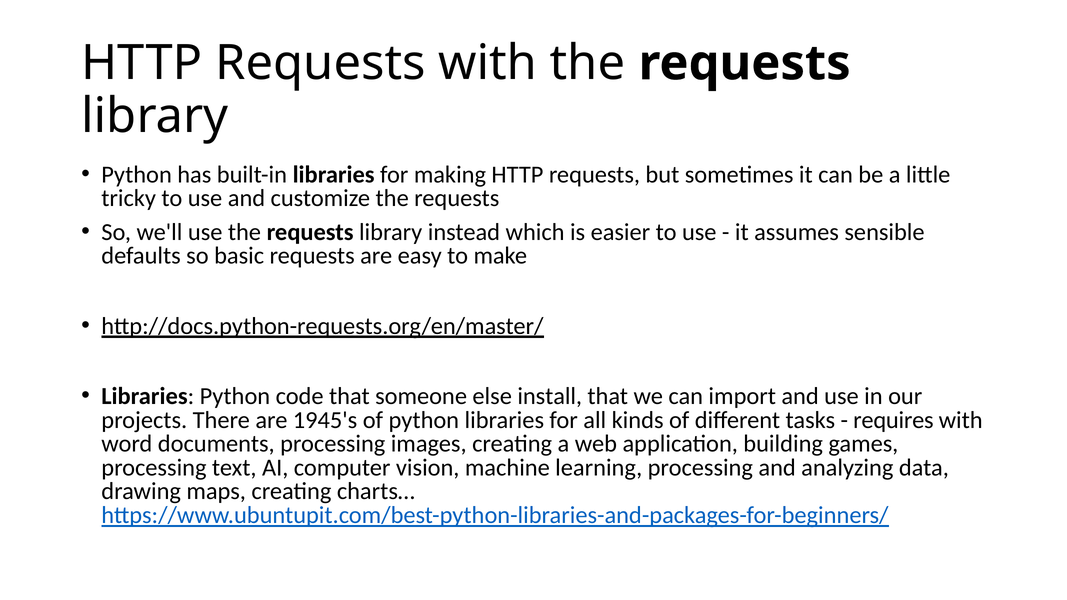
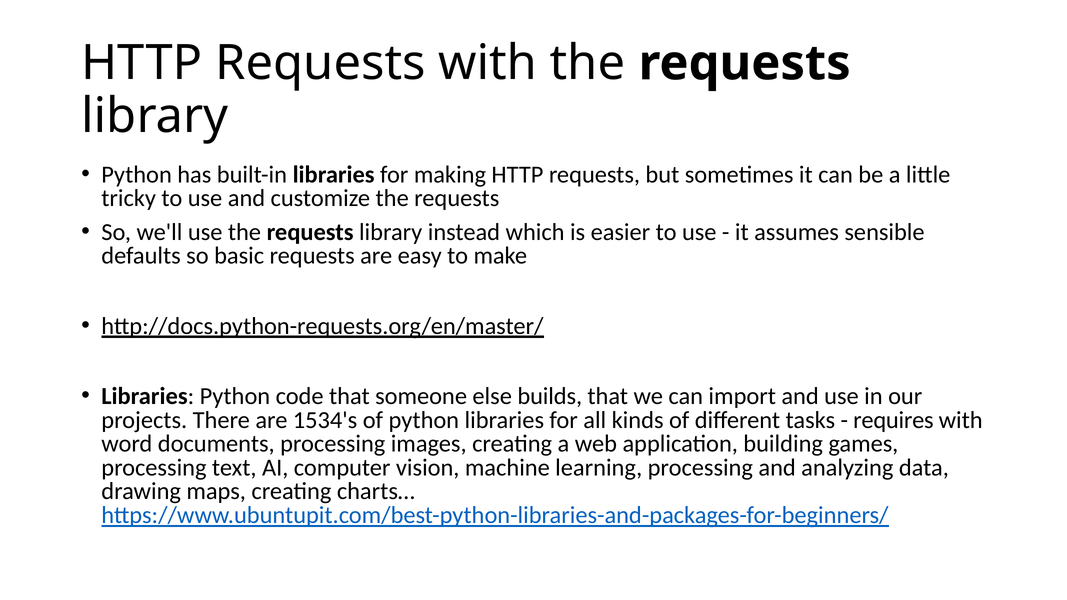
install: install -> builds
1945's: 1945's -> 1534's
